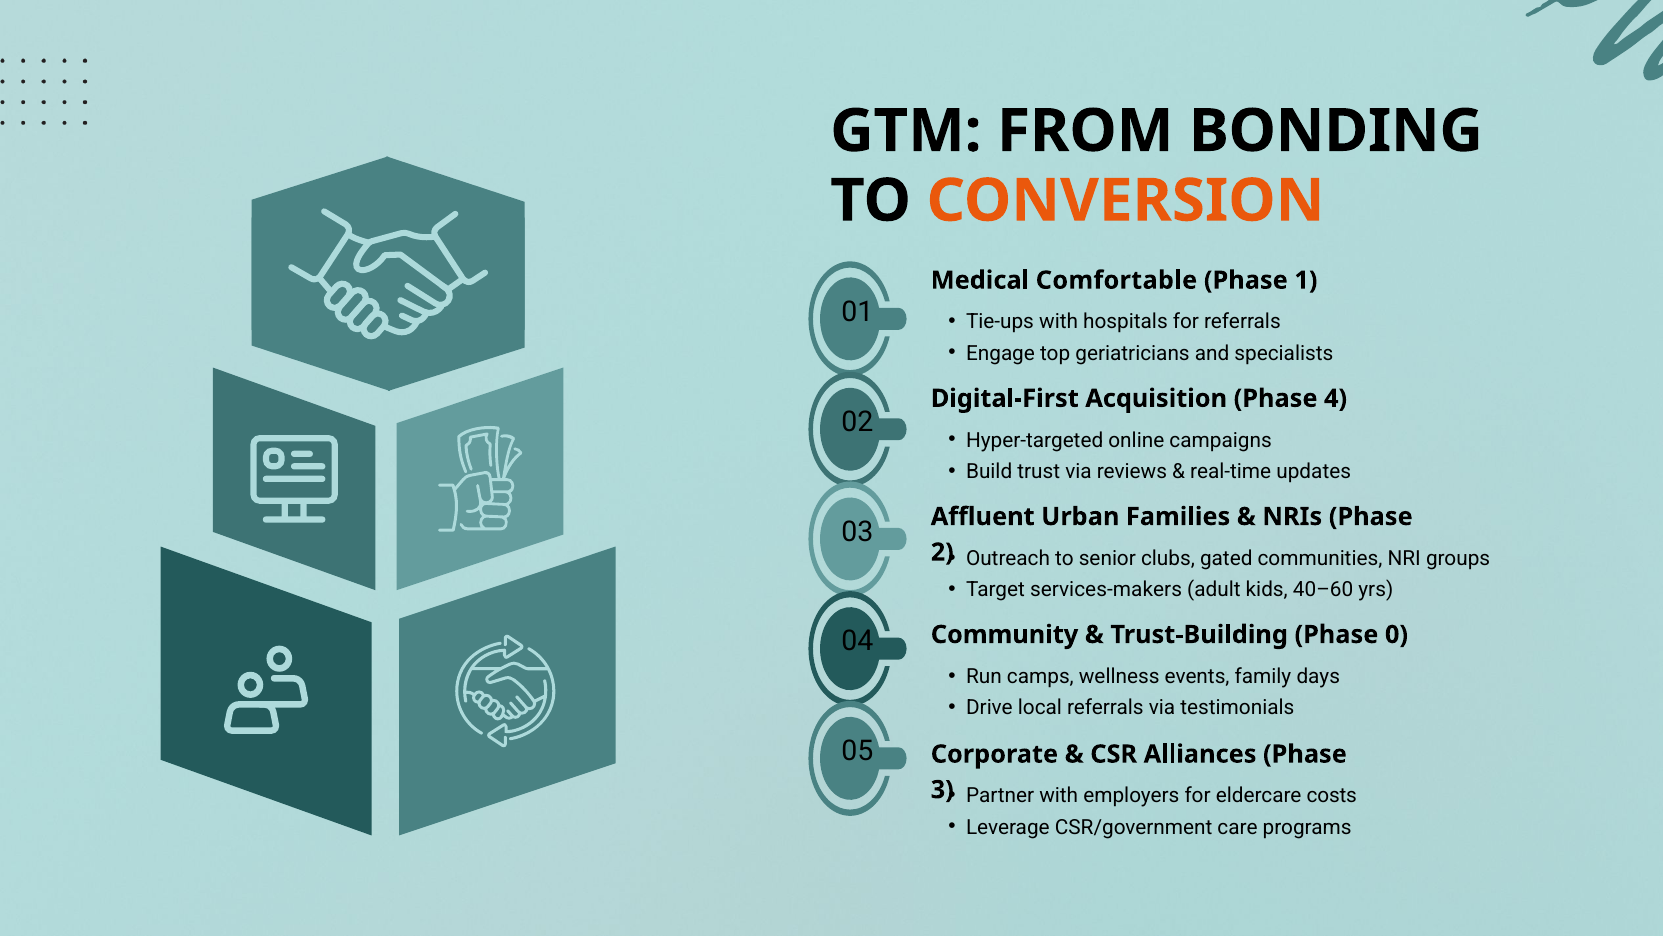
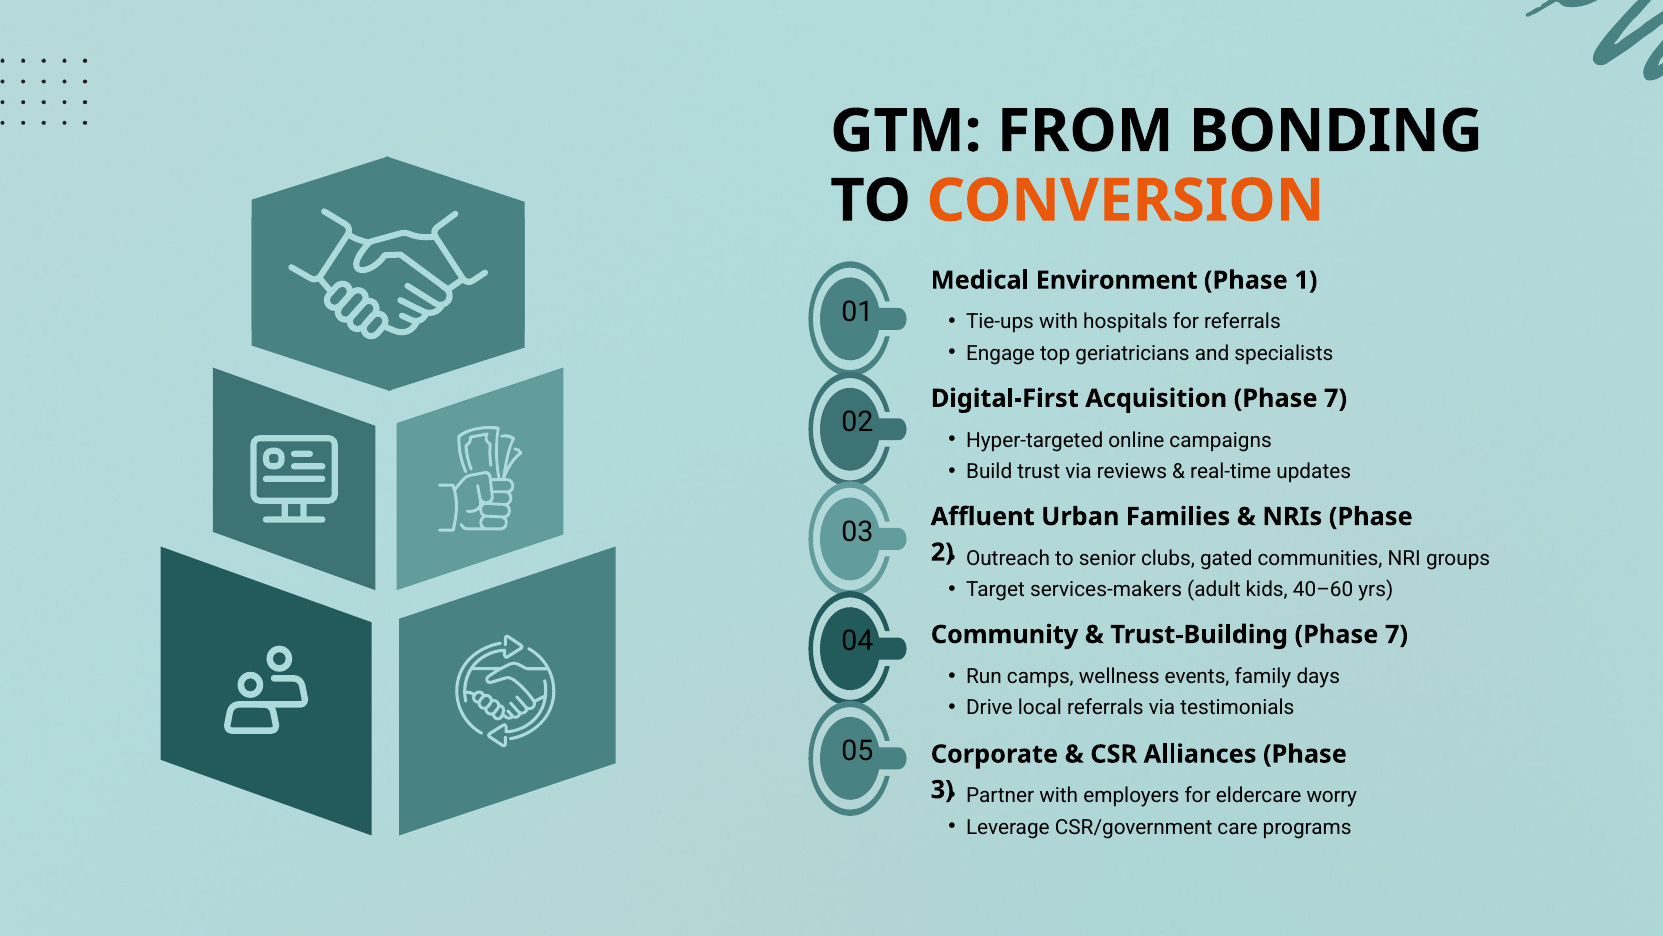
Comfortable: Comfortable -> Environment
Acquisition Phase 4: 4 -> 7
Trust-Building Phase 0: 0 -> 7
costs: costs -> worry
